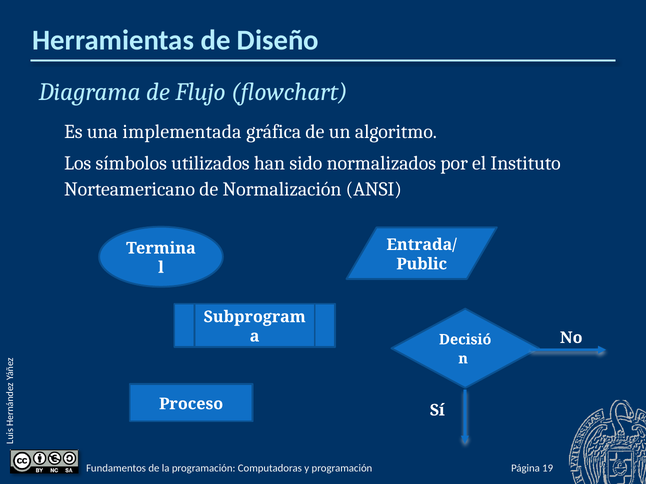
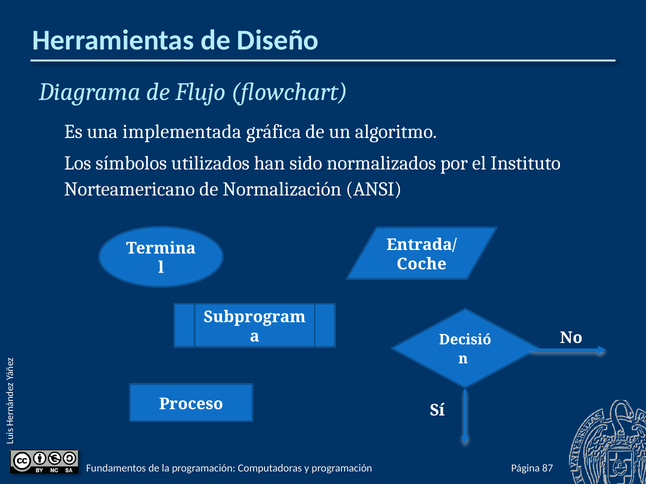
Public: Public -> Coche
19: 19 -> 87
